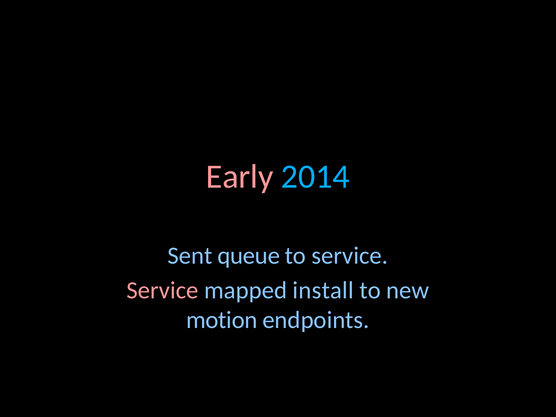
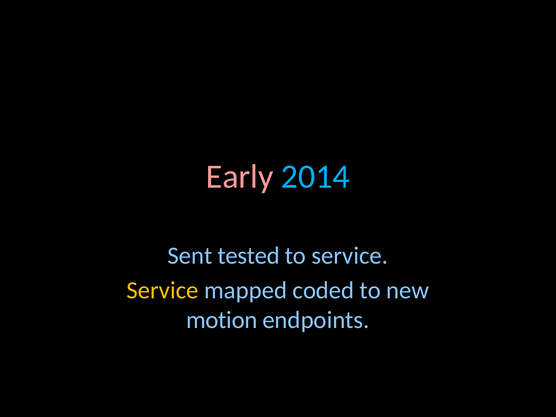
queue: queue -> tested
Service at (163, 290) colour: pink -> yellow
install: install -> coded
